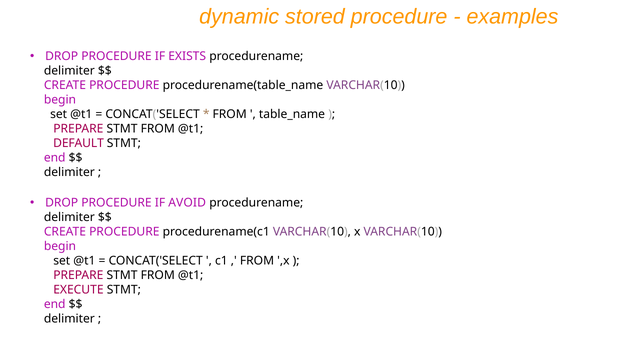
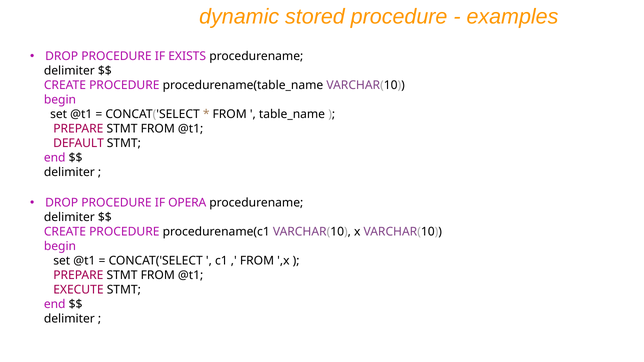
AVOID: AVOID -> OPERA
